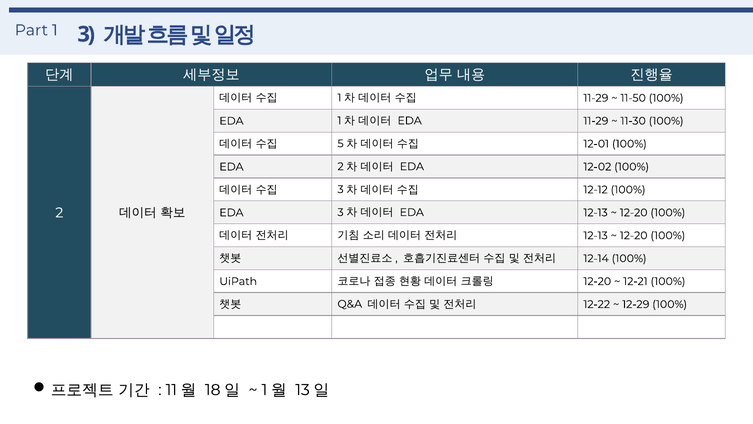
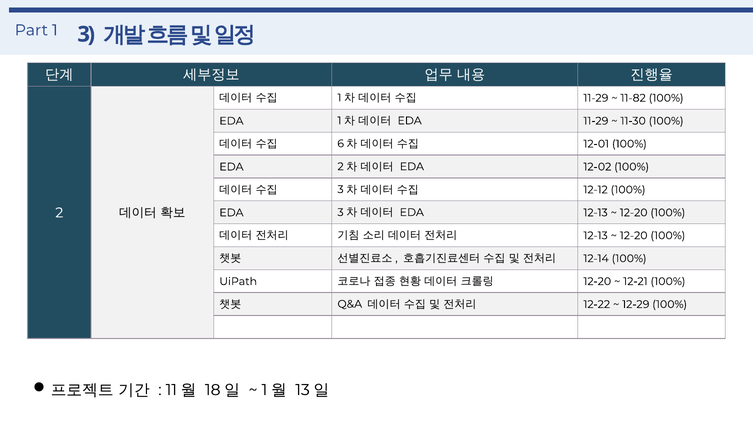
11-50: 11-50 -> 11-82
5: 5 -> 6
